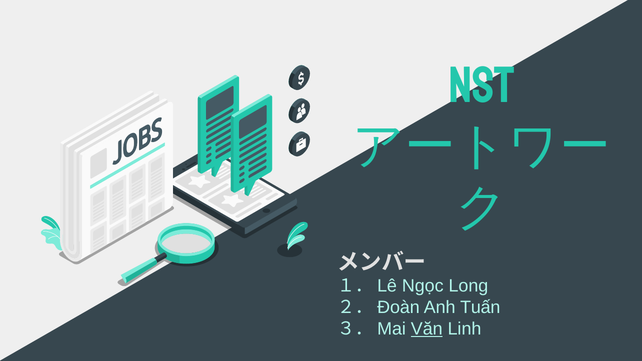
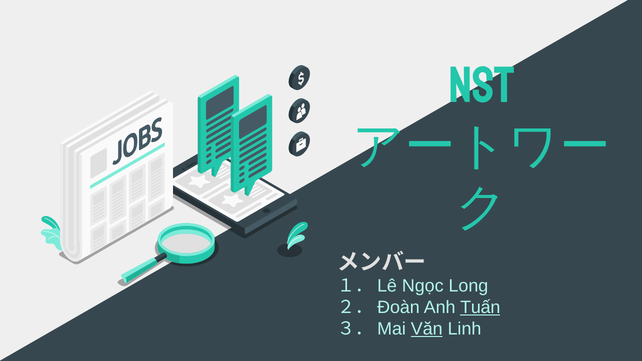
Tuấn underline: none -> present
